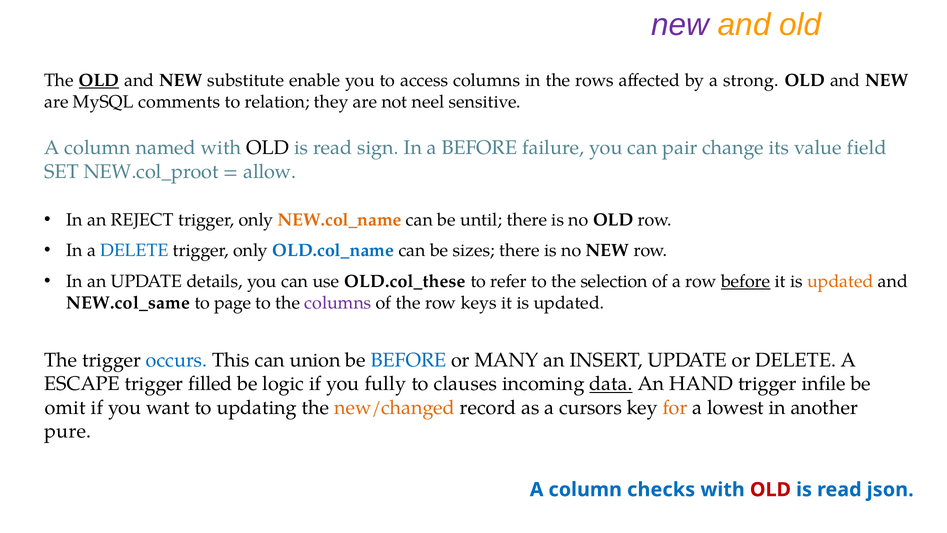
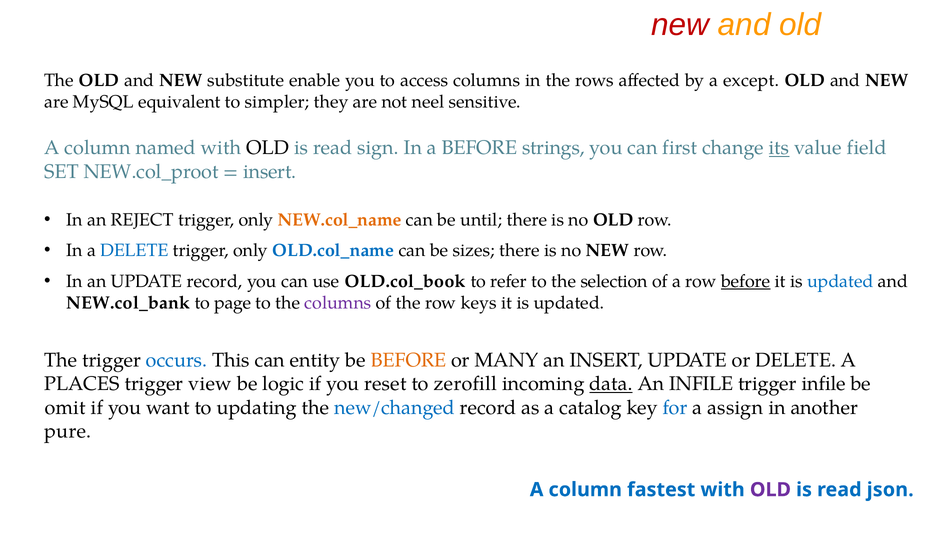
new at (680, 25) colour: purple -> red
OLD at (99, 80) underline: present -> none
strong: strong -> except
comments: comments -> equivalent
relation: relation -> simpler
failure: failure -> strings
pair: pair -> first
its underline: none -> present
allow at (270, 171): allow -> insert
UPDATE details: details -> record
OLD.col_these: OLD.col_these -> OLD.col_book
updated at (840, 281) colour: orange -> blue
NEW.col_same: NEW.col_same -> NEW.col_bank
union: union -> entity
BEFORE at (408, 360) colour: blue -> orange
ESCAPE: ESCAPE -> PLACES
filled: filled -> view
fully: fully -> reset
clauses: clauses -> zerofill
An HAND: HAND -> INFILE
new/changed colour: orange -> blue
cursors: cursors -> catalog
for colour: orange -> blue
lowest: lowest -> assign
checks: checks -> fastest
OLD at (770, 489) colour: red -> purple
